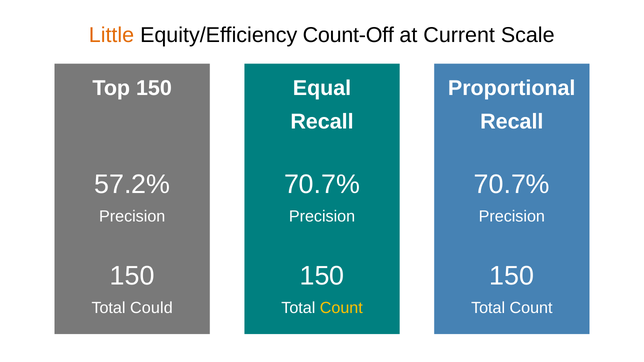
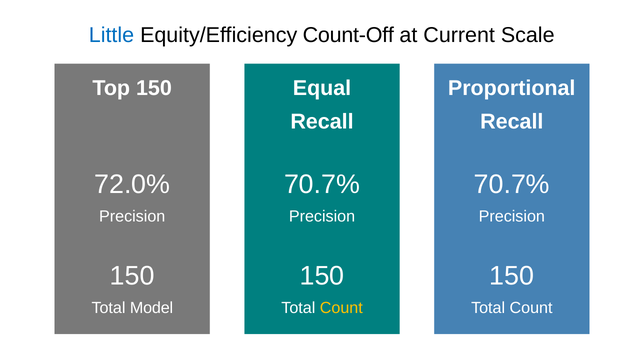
Little colour: orange -> blue
57.2%: 57.2% -> 72.0%
Could: Could -> Model
